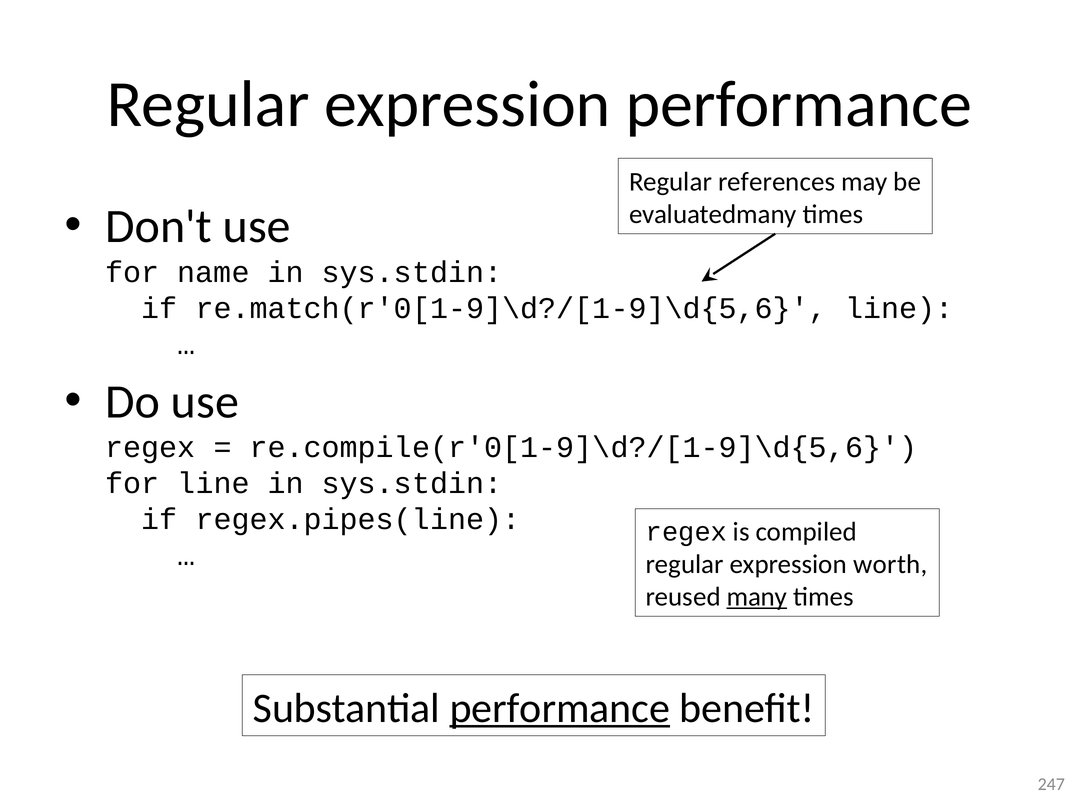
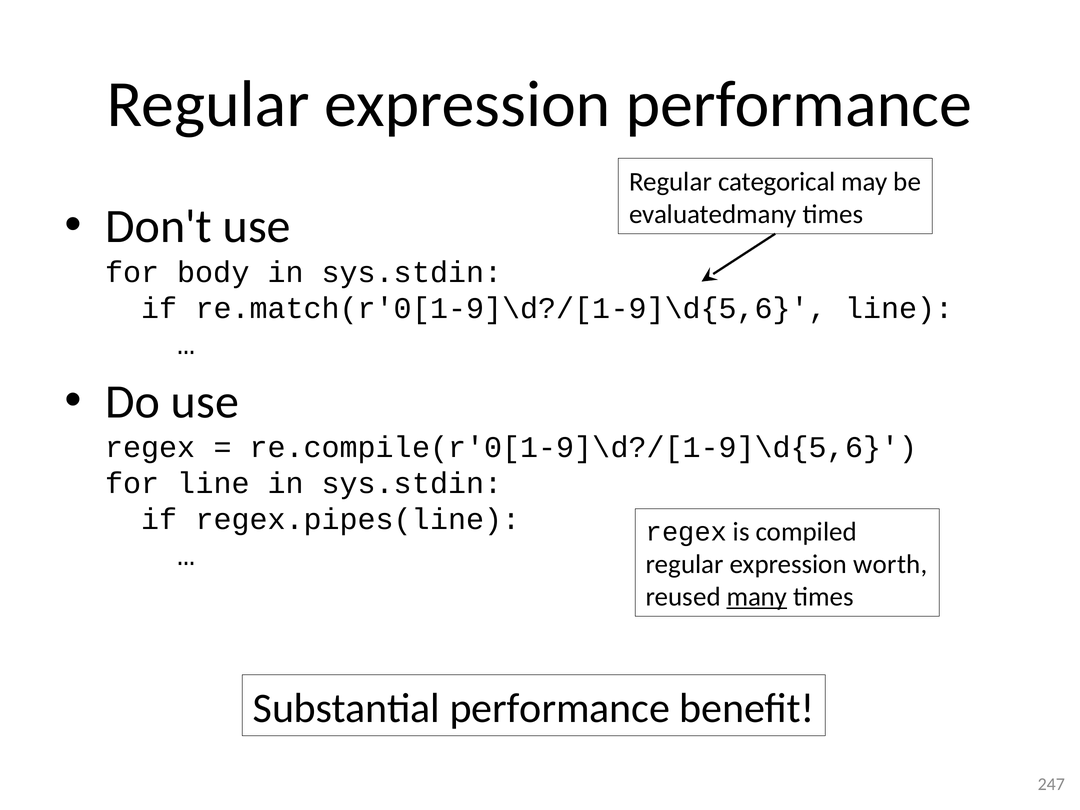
references: references -> categorical
name: name -> body
performance at (560, 708) underline: present -> none
